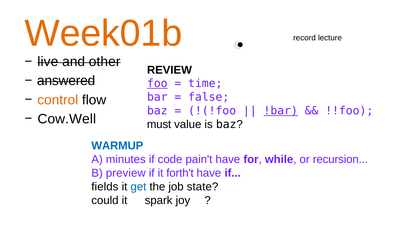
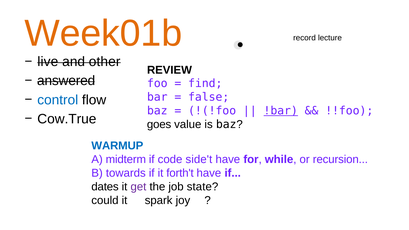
foo underline: present -> none
time: time -> find
control colour: orange -> blue
Cow.Well: Cow.Well -> Cow.True
must: must -> goes
minutes: minutes -> midterm
pain't: pain't -> side't
preview: preview -> towards
fields: fields -> dates
get colour: blue -> purple
